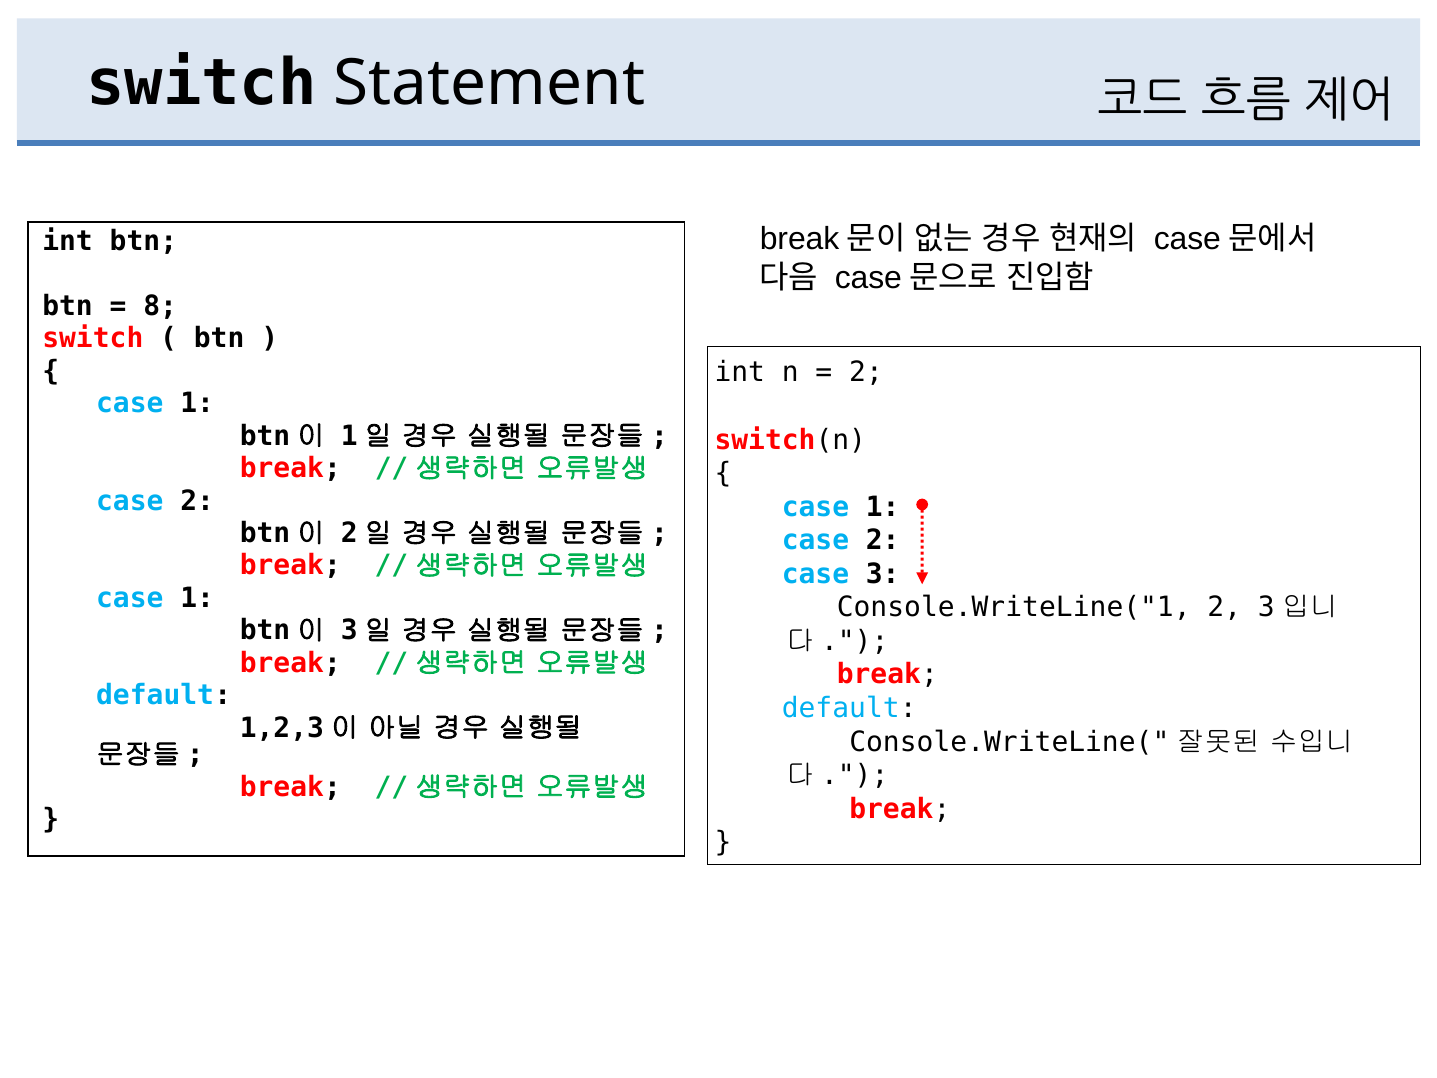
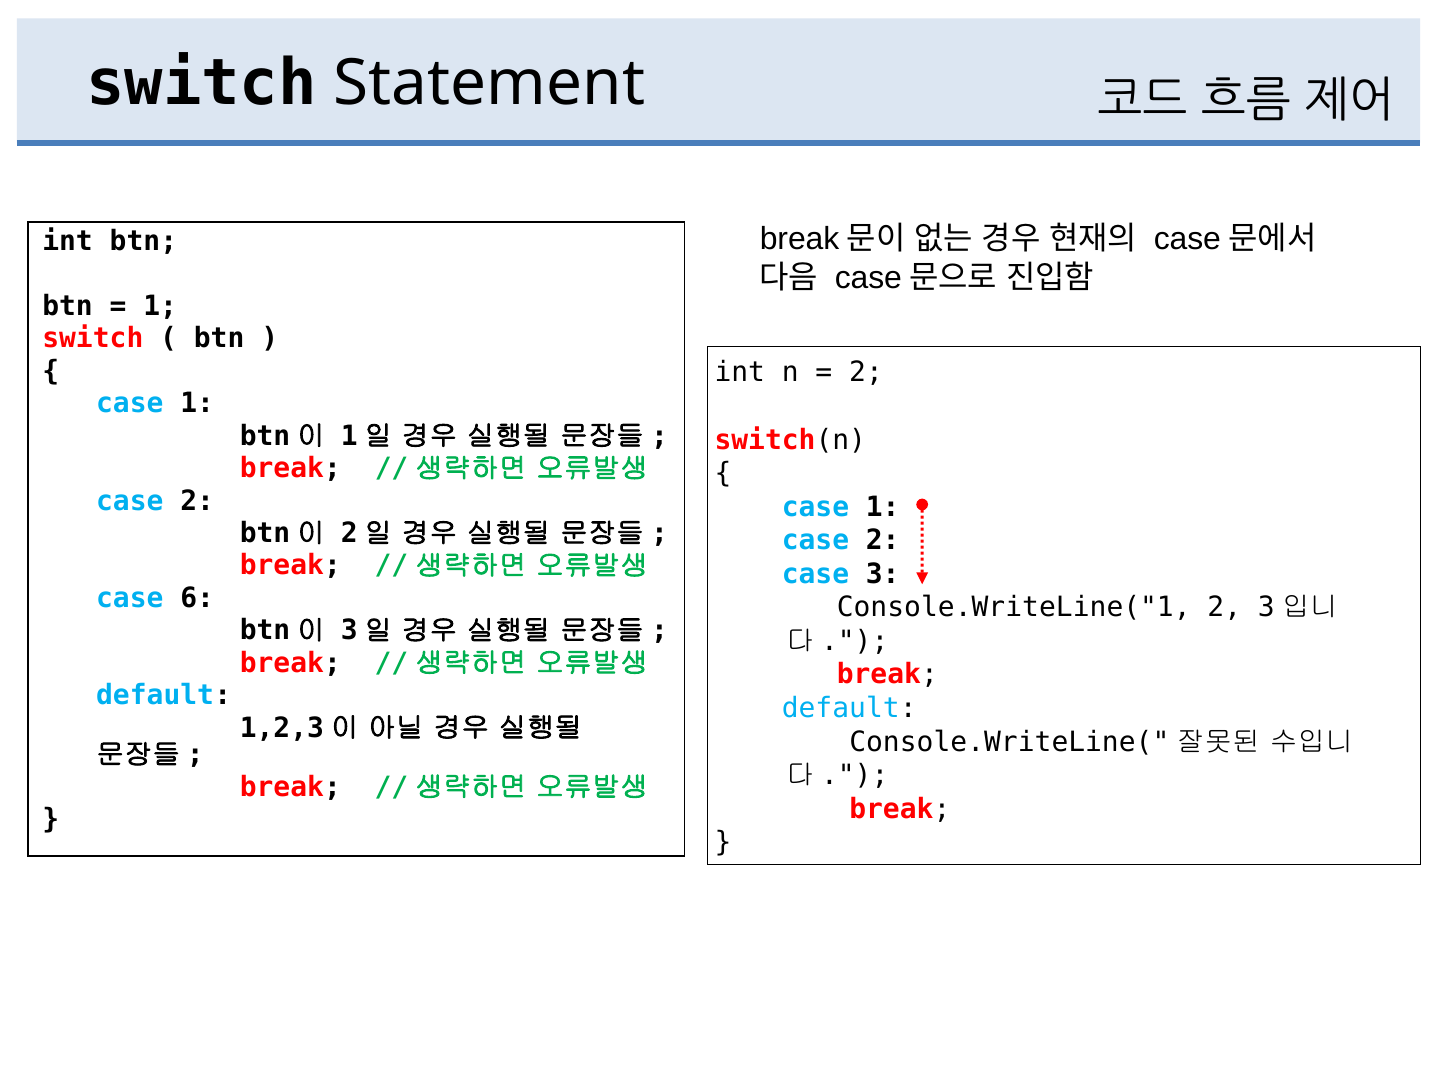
8 at (160, 306): 8 -> 1
1 at (197, 598): 1 -> 6
